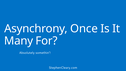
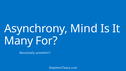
Once: Once -> Mind
